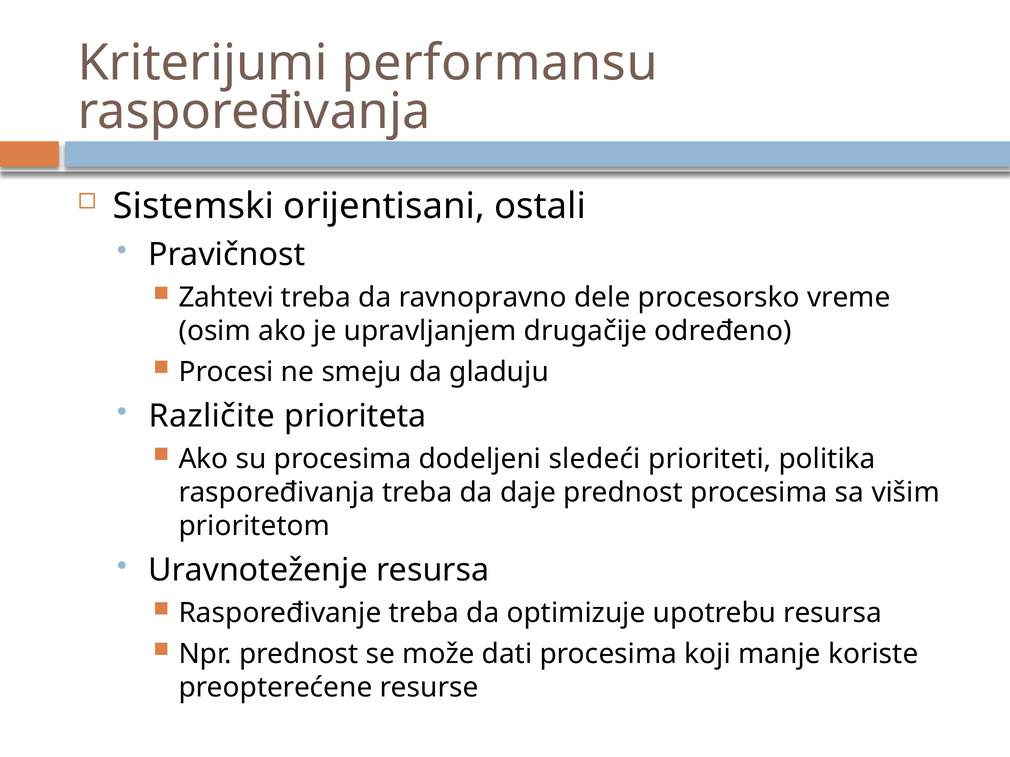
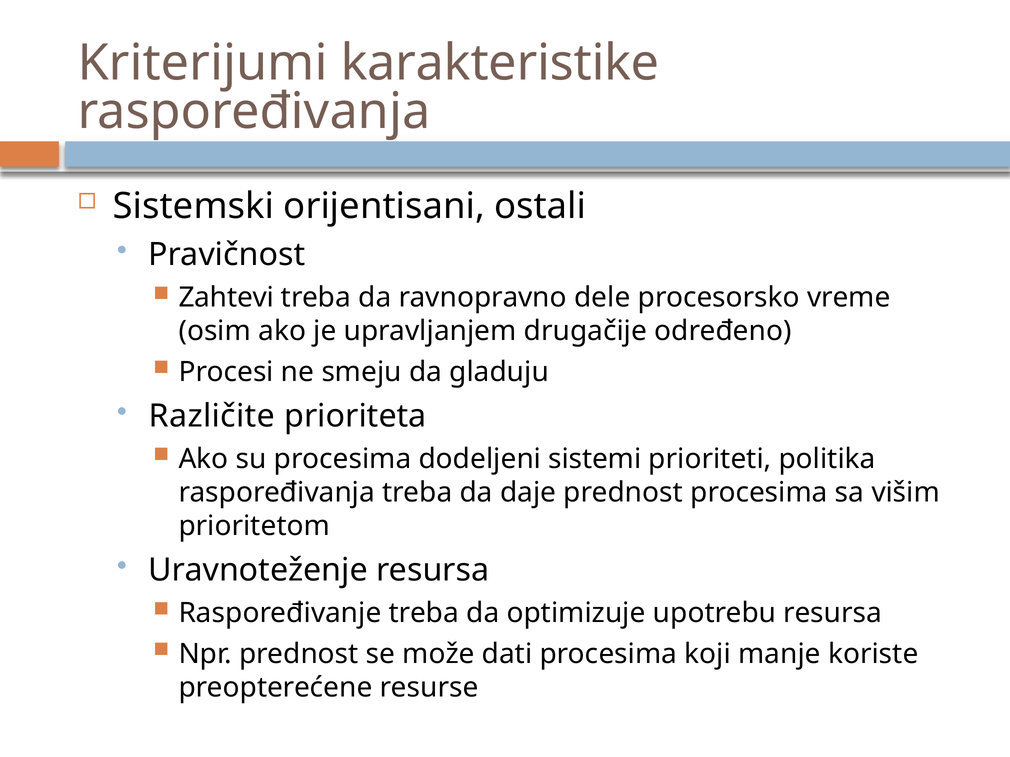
performansu: performansu -> karakteristike
sledeći: sledeći -> sistemi
